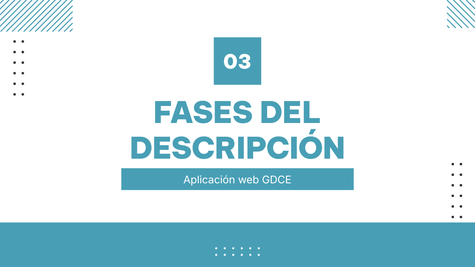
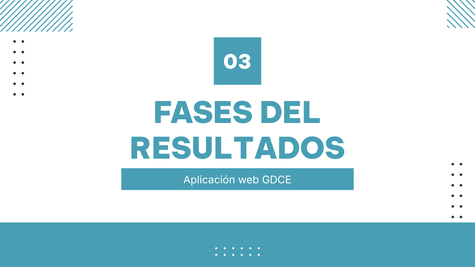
DESCRIPCIÓN: DESCRIPCIÓN -> RESULTADOS
